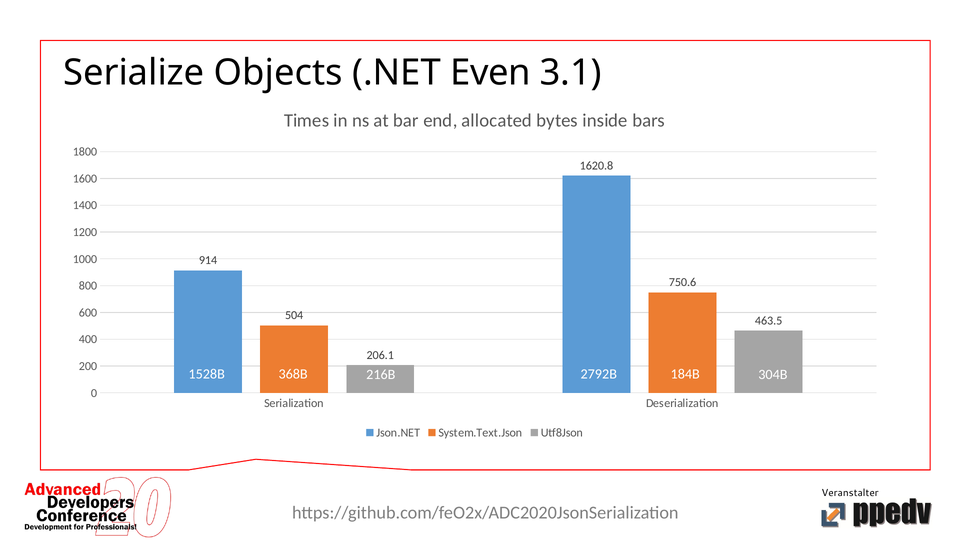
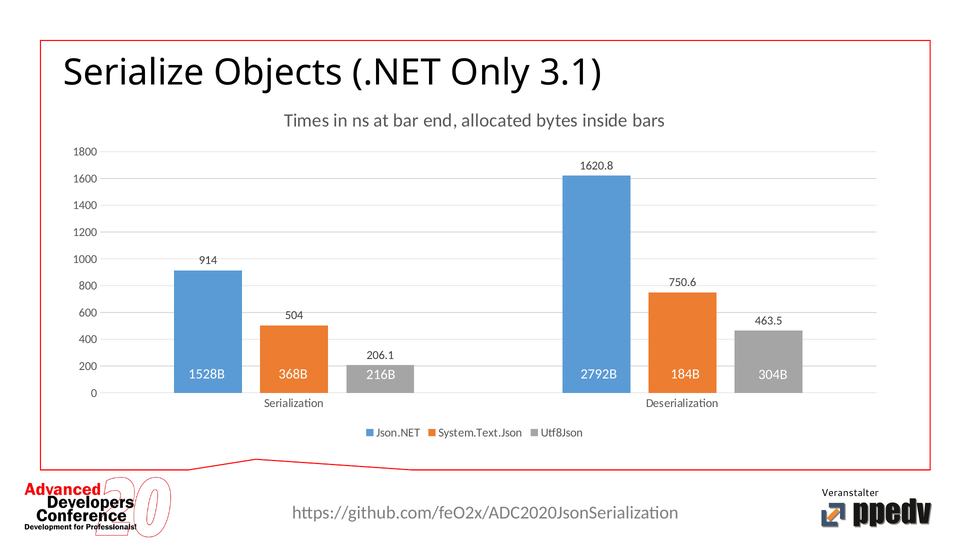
Even: Even -> Only
